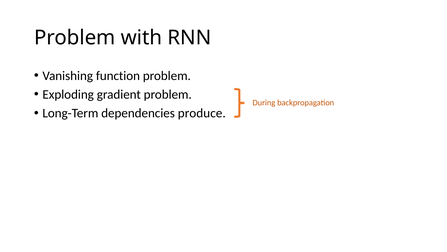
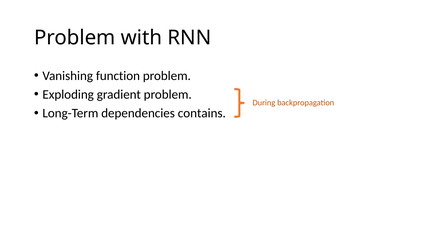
produce: produce -> contains
